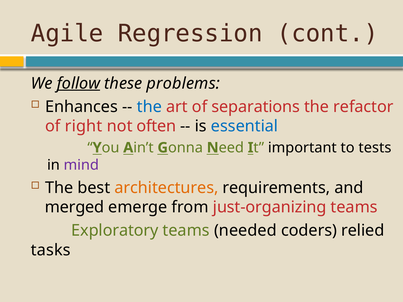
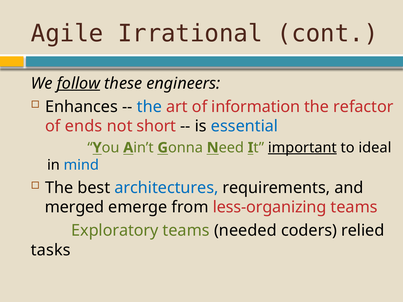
Regression: Regression -> Irrational
problems: problems -> engineers
separations: separations -> information
right: right -> ends
often: often -> short
important underline: none -> present
tests: tests -> ideal
mind colour: purple -> blue
architectures colour: orange -> blue
just-organizing: just-organizing -> less-organizing
